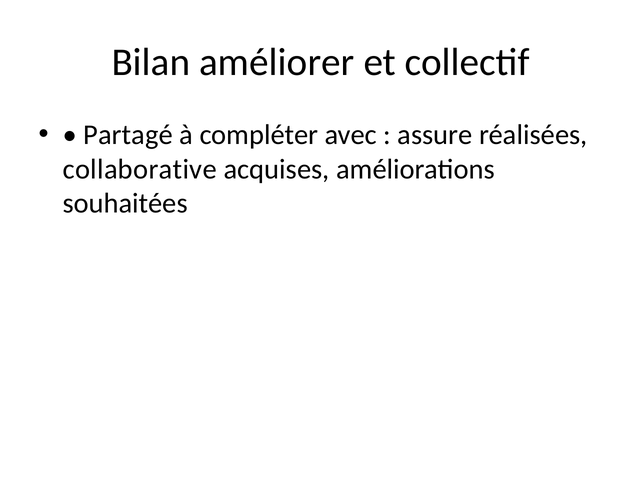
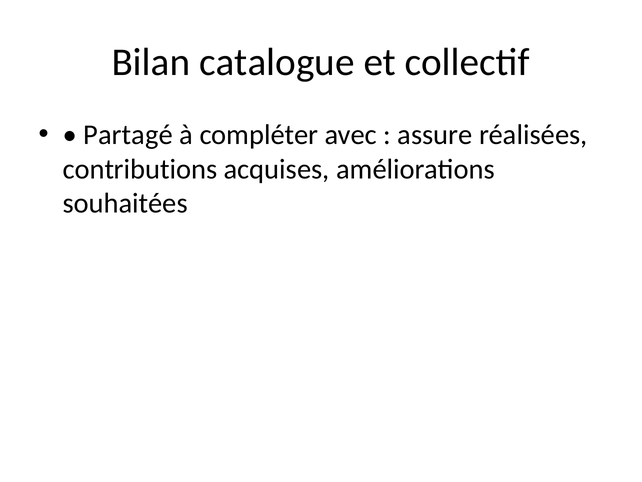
améliorer: améliorer -> catalogue
collaborative: collaborative -> contributions
